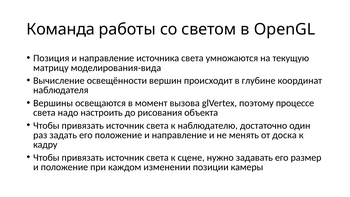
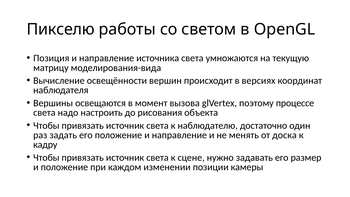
Команда: Команда -> Пикселю
глубине: глубине -> версиях
